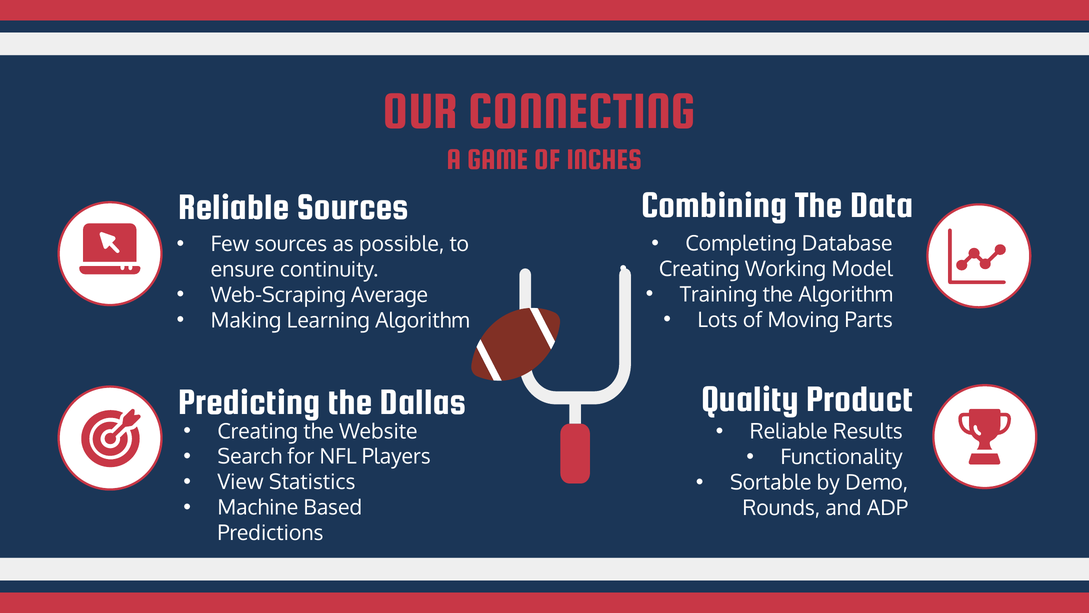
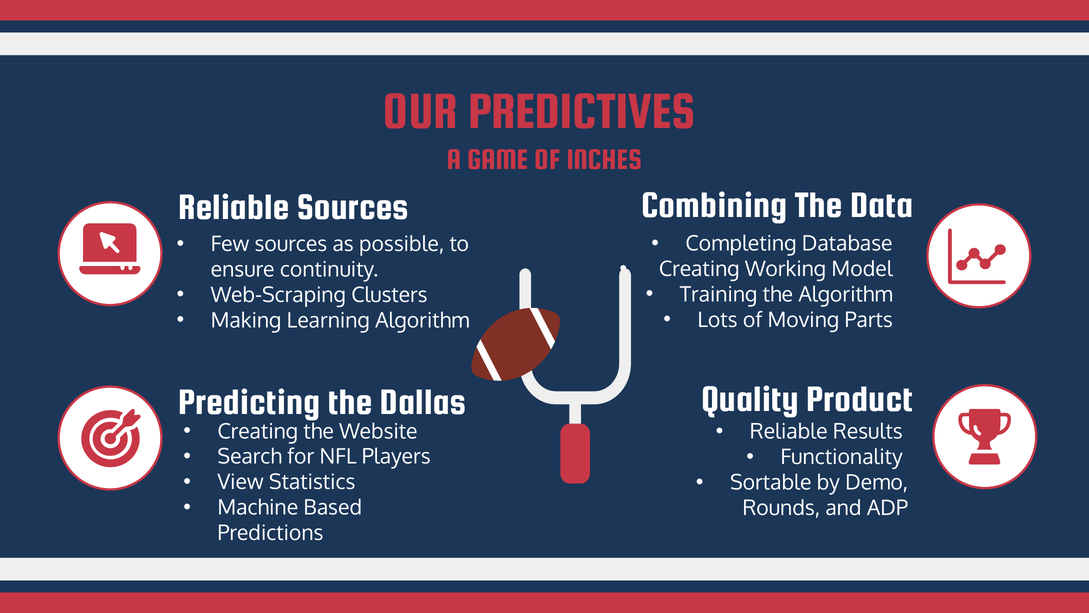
CONNECTING: CONNECTING -> PREDICTIVES
Average: Average -> Clusters
